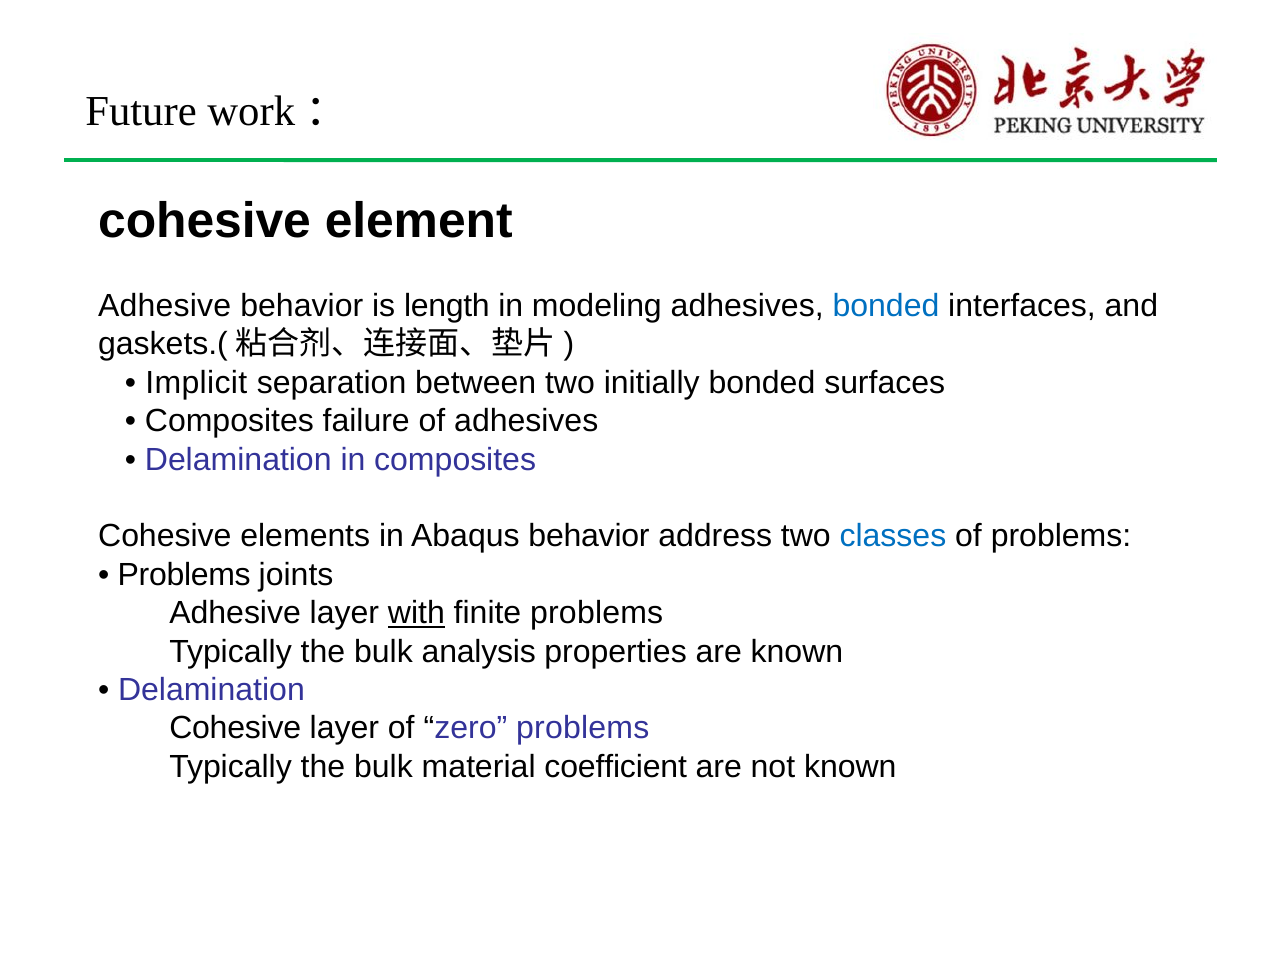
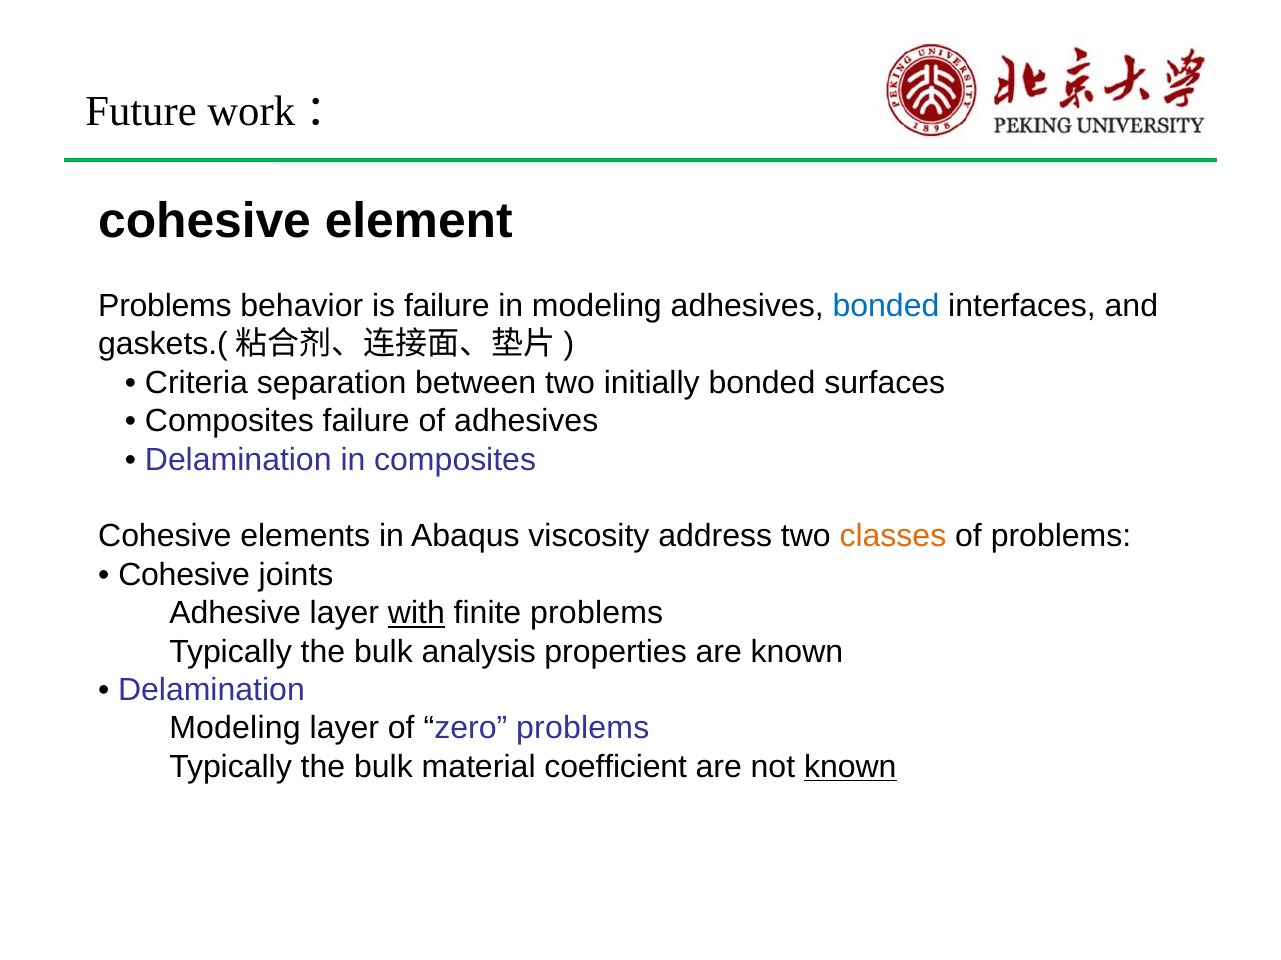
Adhesive at (165, 306): Adhesive -> Problems
is length: length -> failure
Implicit: Implicit -> Criteria
Abaqus behavior: behavior -> viscosity
classes colour: blue -> orange
Problems at (184, 575): Problems -> Cohesive
Cohesive at (235, 729): Cohesive -> Modeling
known at (850, 767) underline: none -> present
